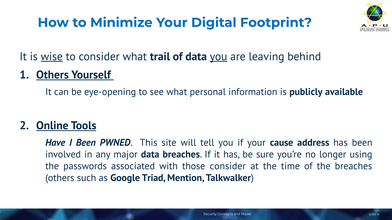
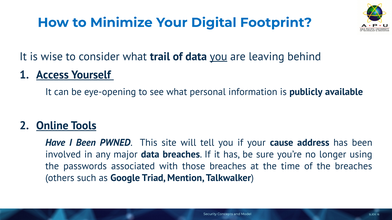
wise underline: present -> none
Others at (52, 75): Others -> Access
those consider: consider -> breaches
